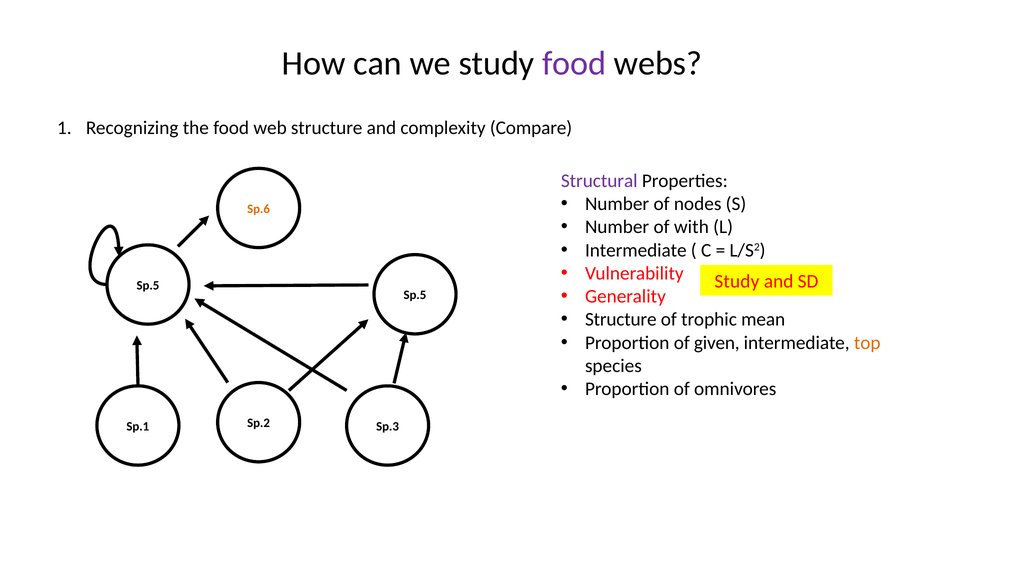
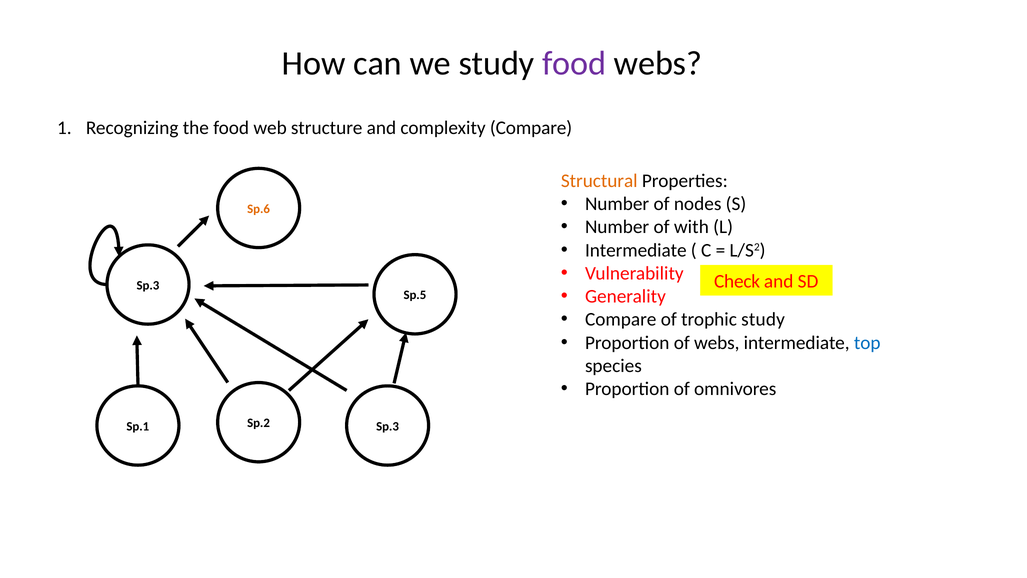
Structural colour: purple -> orange
Study at (737, 281): Study -> Check
Sp.5 at (148, 285): Sp.5 -> Sp.3
Structure at (621, 319): Structure -> Compare
trophic mean: mean -> study
of given: given -> webs
top colour: orange -> blue
